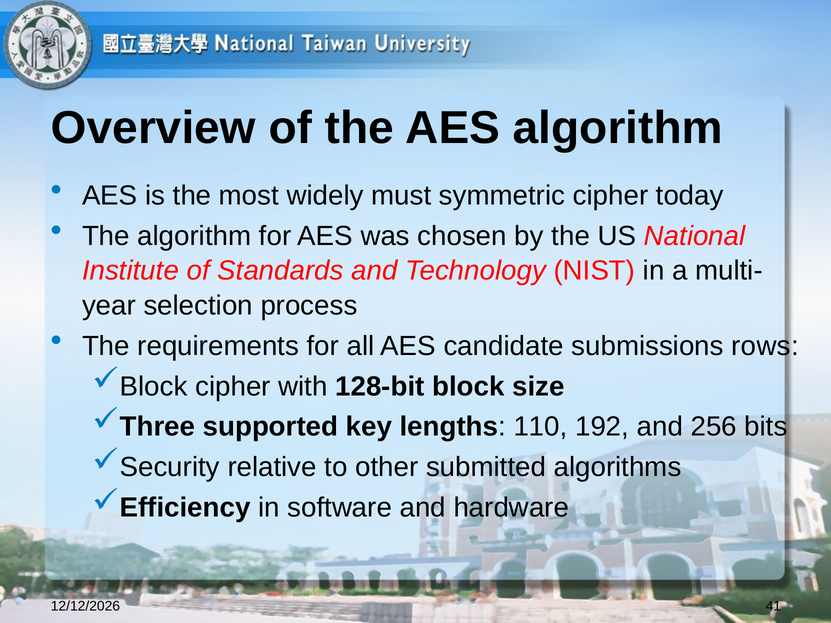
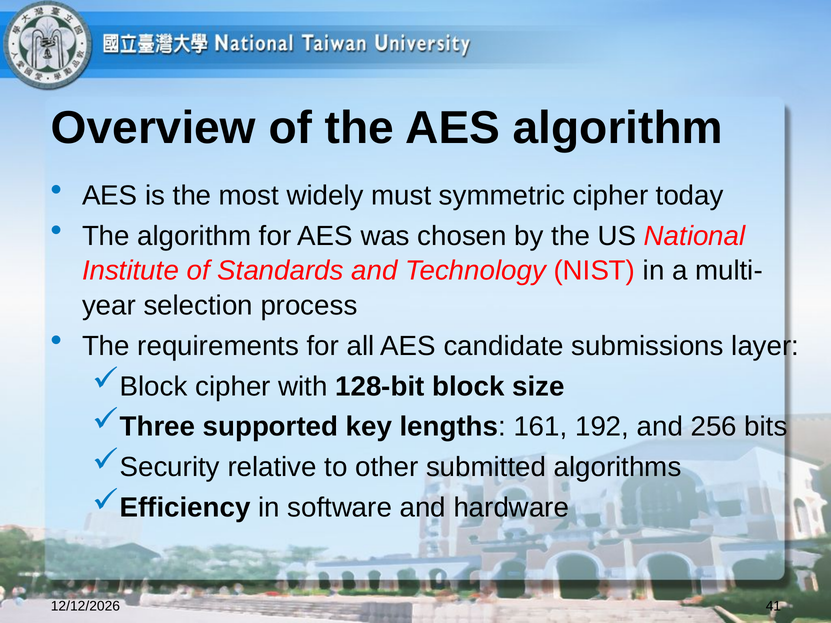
rows: rows -> layer
110: 110 -> 161
